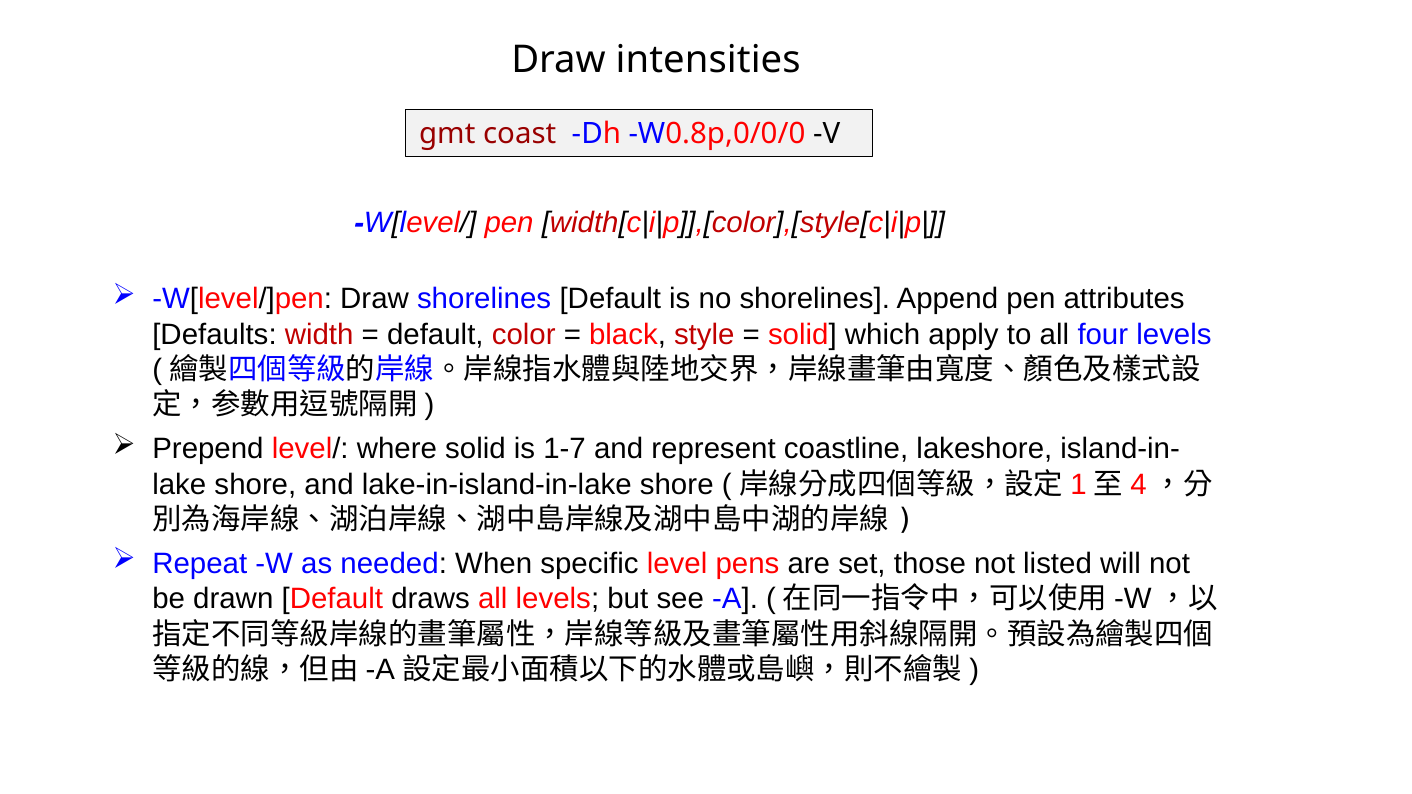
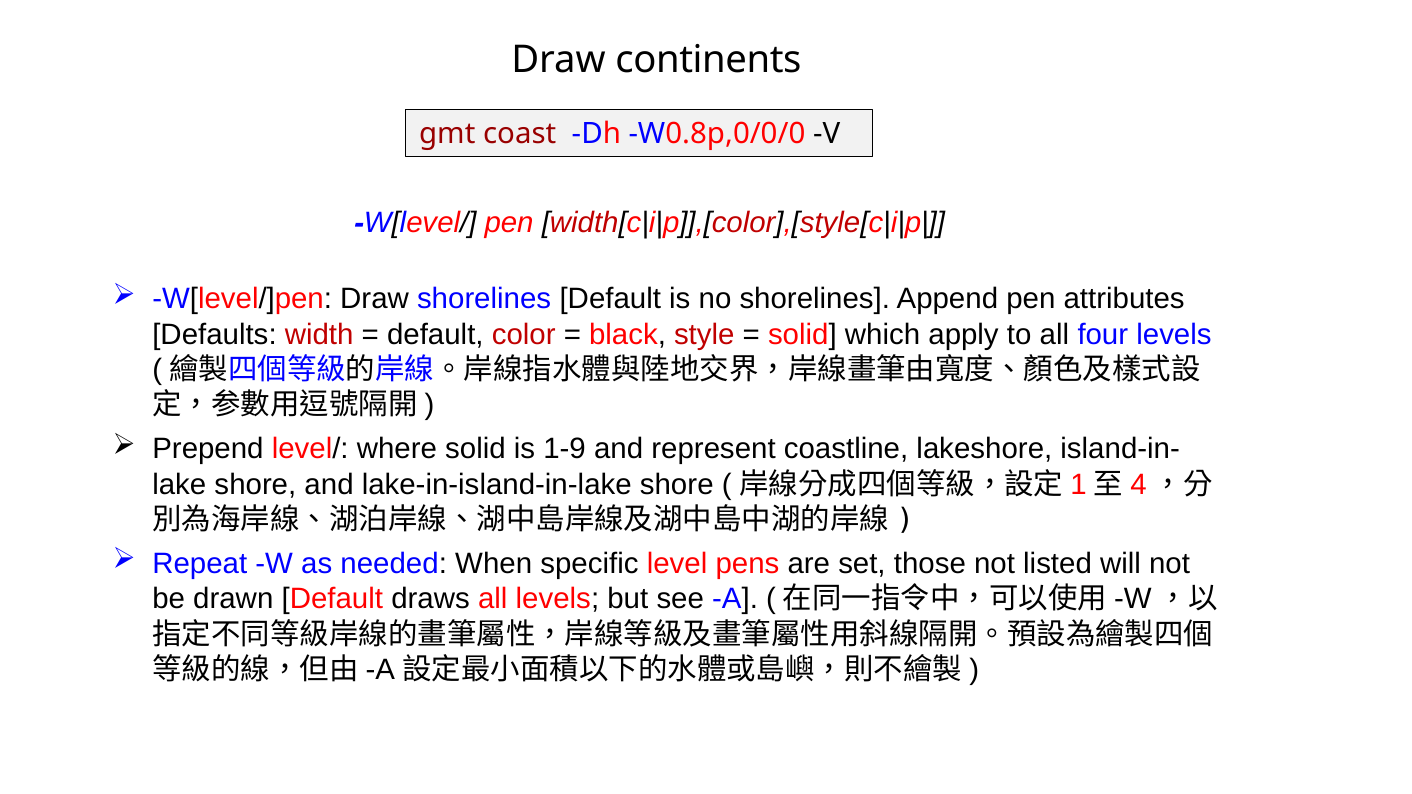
intensities: intensities -> continents
1-7: 1-7 -> 1-9
